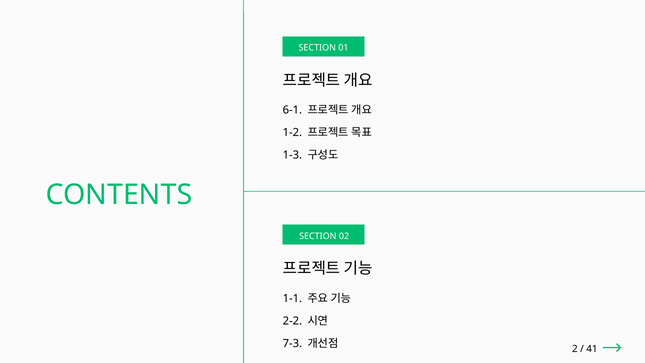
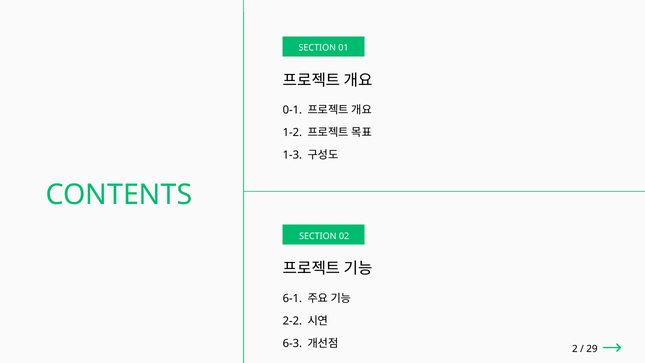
6-1: 6-1 -> 0-1
1-1: 1-1 -> 6-1
7-3: 7-3 -> 6-3
41: 41 -> 29
